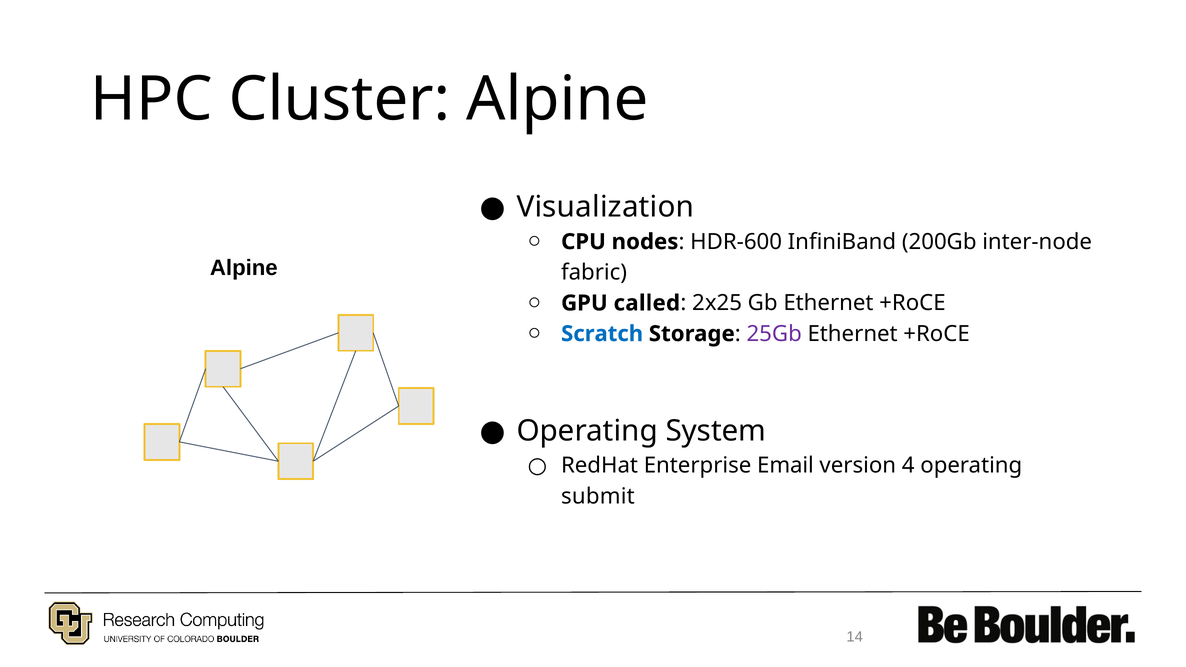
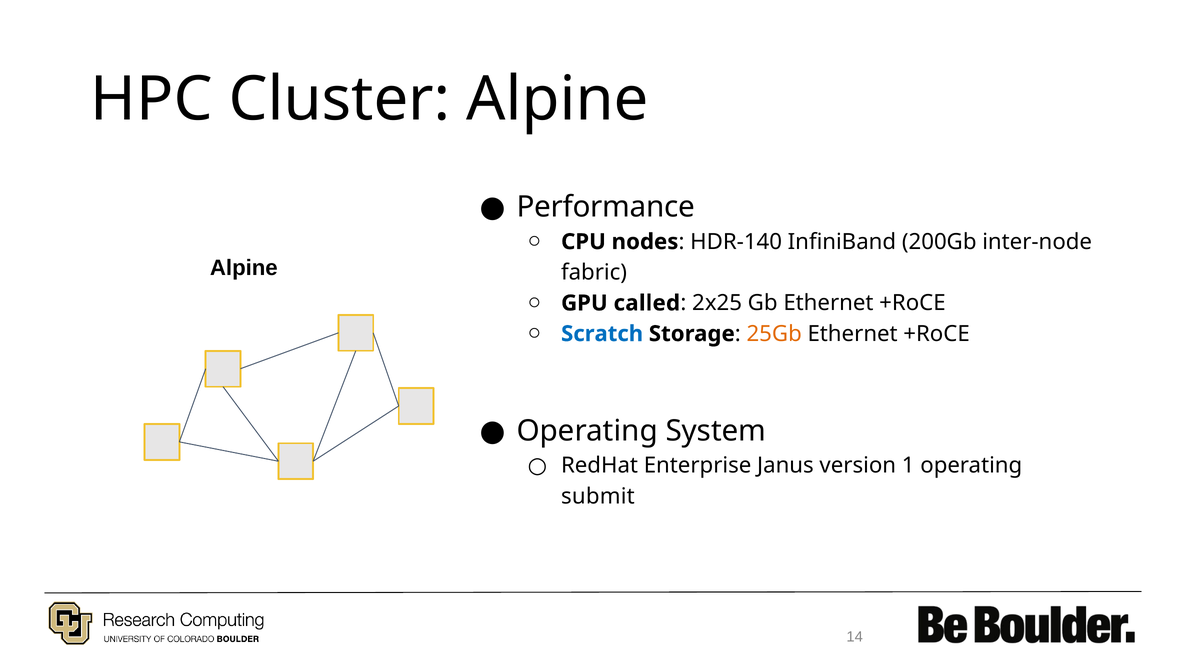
Visualization: Visualization -> Performance
HDR-600: HDR-600 -> HDR-140
25Gb colour: purple -> orange
Email: Email -> Janus
4: 4 -> 1
